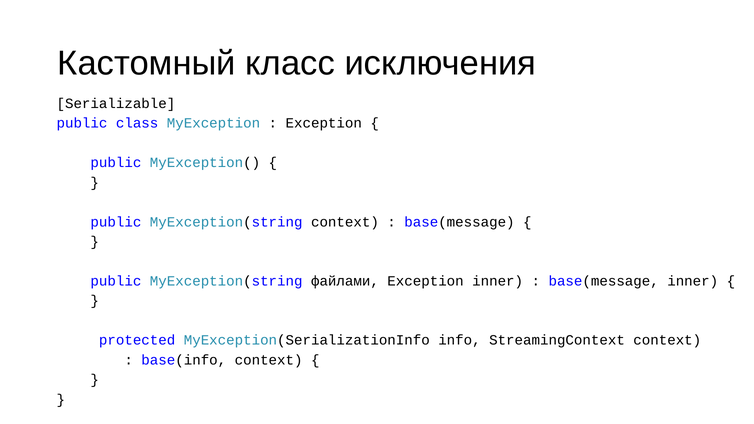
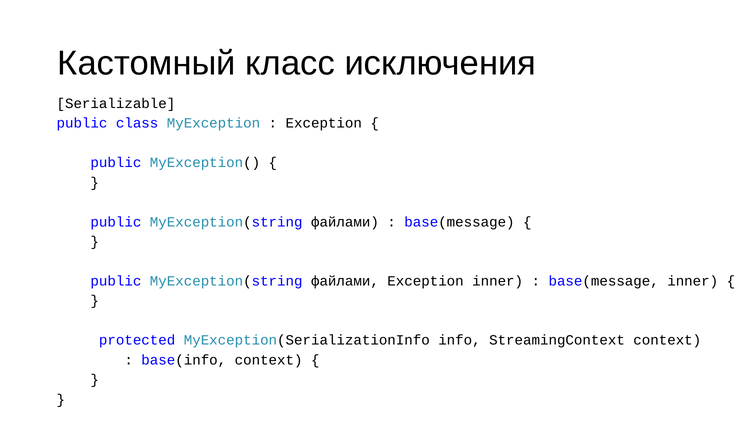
context at (345, 222): context -> файлами
